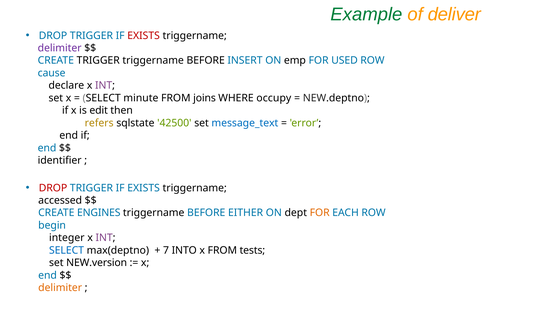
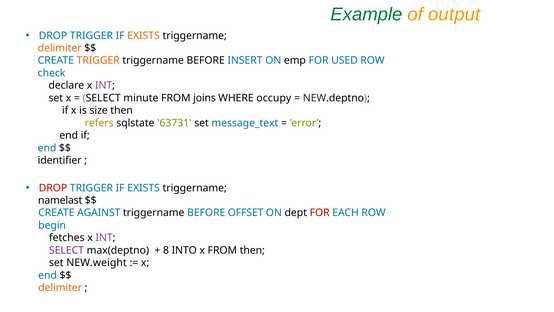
deliver: deliver -> output
EXISTS at (144, 36) colour: red -> orange
delimiter at (60, 48) colour: purple -> orange
TRIGGER at (98, 60) colour: black -> orange
cause: cause -> check
edit: edit -> size
42500: 42500 -> 63731
accessed: accessed -> namelast
ENGINES: ENGINES -> AGAINST
EITHER: EITHER -> OFFSET
FOR at (320, 213) colour: orange -> red
integer: integer -> fetches
SELECT at (67, 250) colour: blue -> purple
7: 7 -> 8
FROM tests: tests -> then
NEW.version: NEW.version -> NEW.weight
